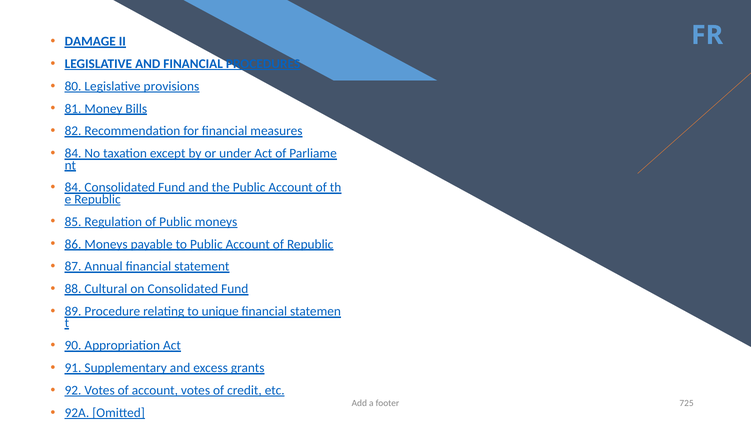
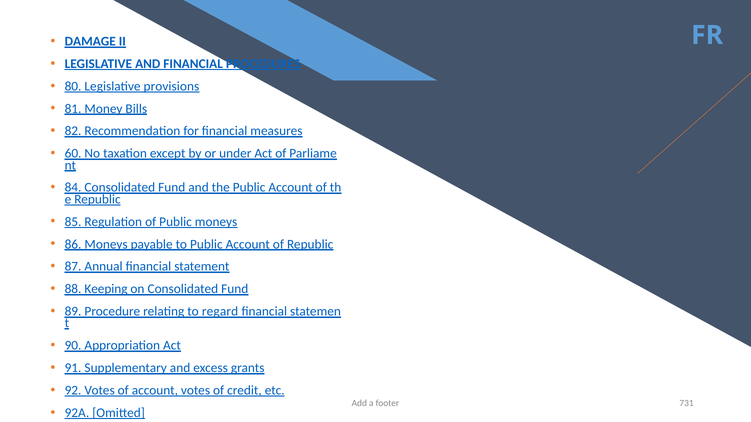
84 at (73, 154): 84 -> 60
Cultural: Cultural -> Keeping
unique: unique -> regard
725: 725 -> 731
